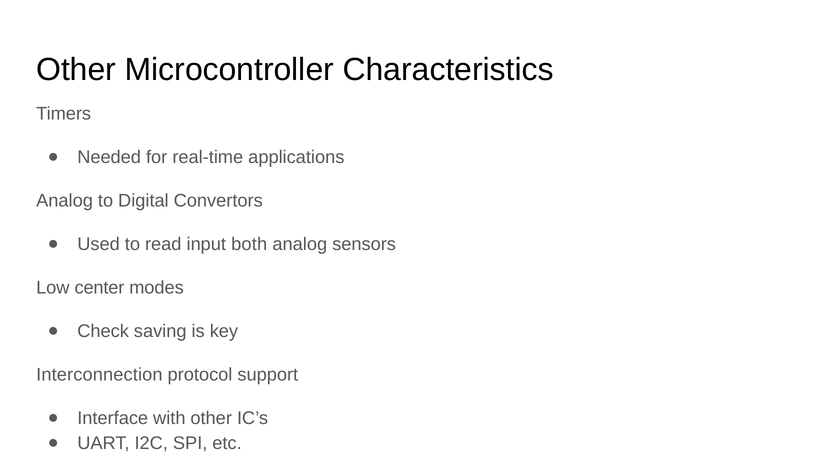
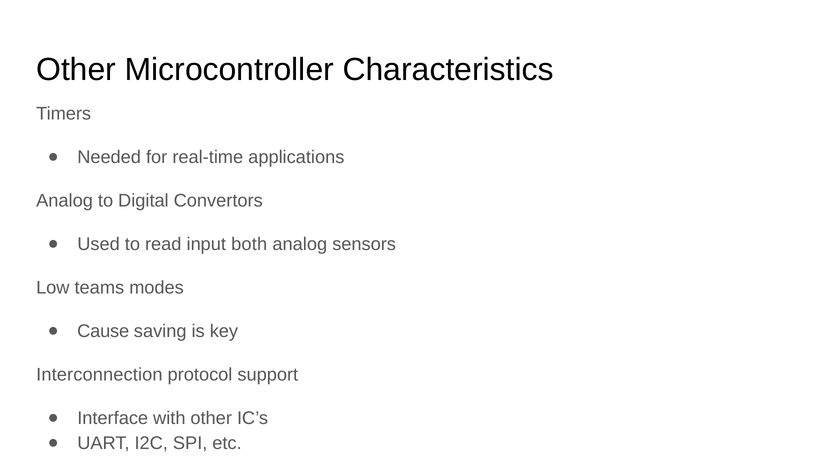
center: center -> teams
Check: Check -> Cause
